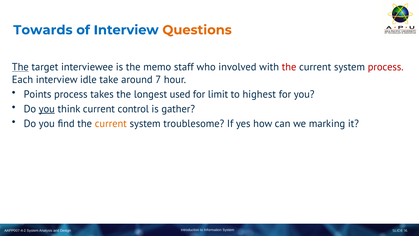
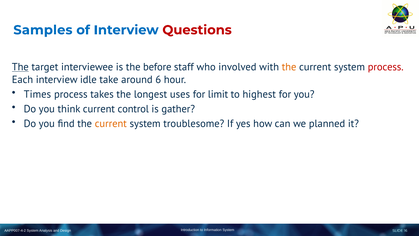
Towards: Towards -> Samples
Questions colour: orange -> red
memo: memo -> before
the at (289, 67) colour: red -> orange
7: 7 -> 6
Points: Points -> Times
used: used -> uses
you at (47, 109) underline: present -> none
marking: marking -> planned
